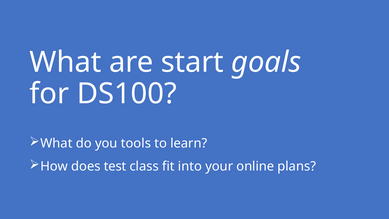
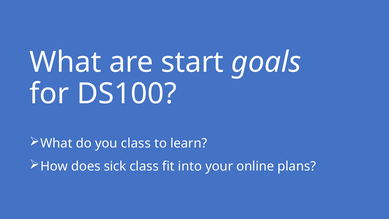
you tools: tools -> class
test: test -> sick
